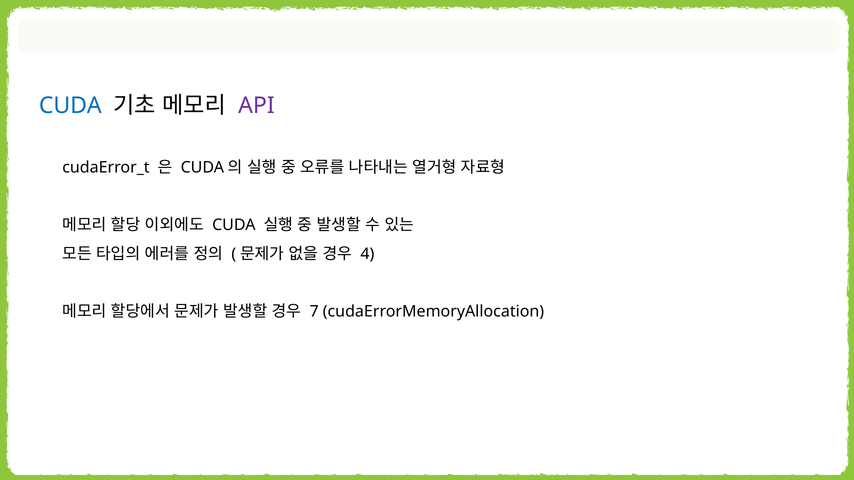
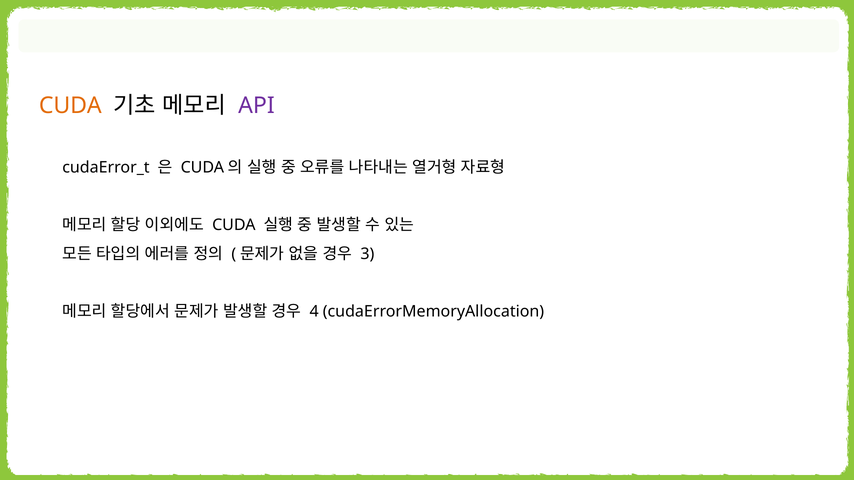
CUDA at (70, 106) colour: blue -> orange
4: 4 -> 3
7: 7 -> 4
